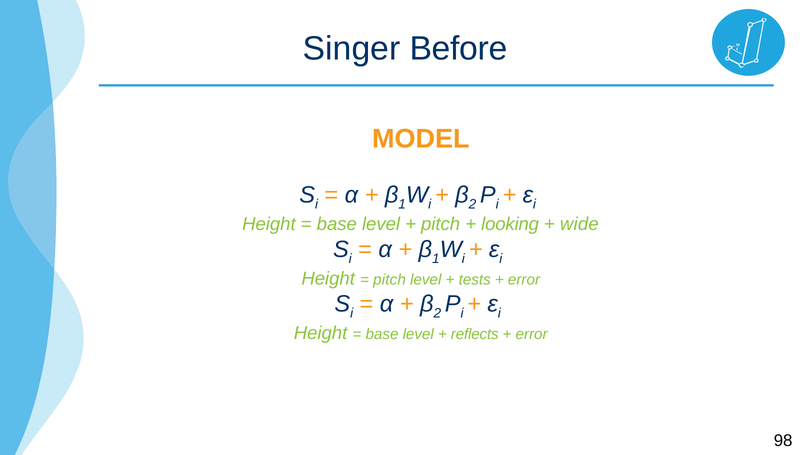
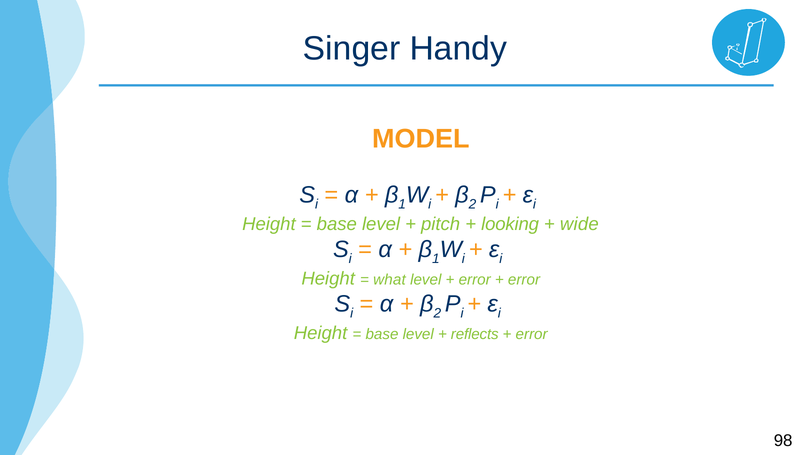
Before: Before -> Handy
pitch at (389, 280): pitch -> what
tests at (475, 280): tests -> error
